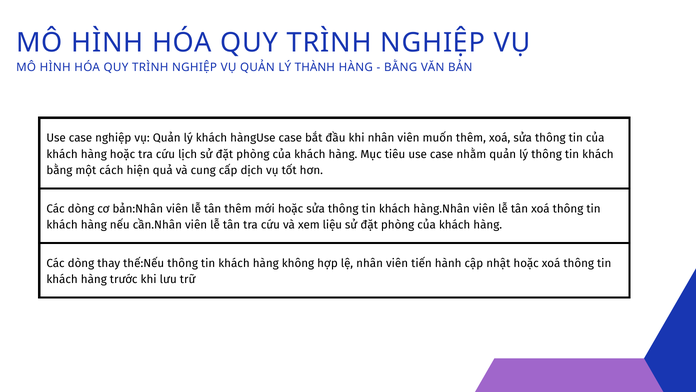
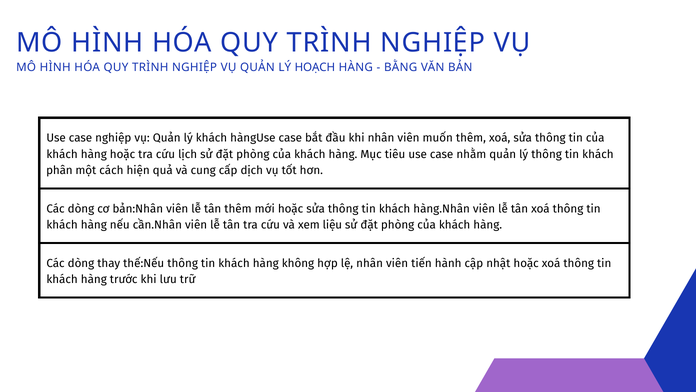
THÀNH: THÀNH -> HOẠCH
bằng at (59, 170): bằng -> phân
